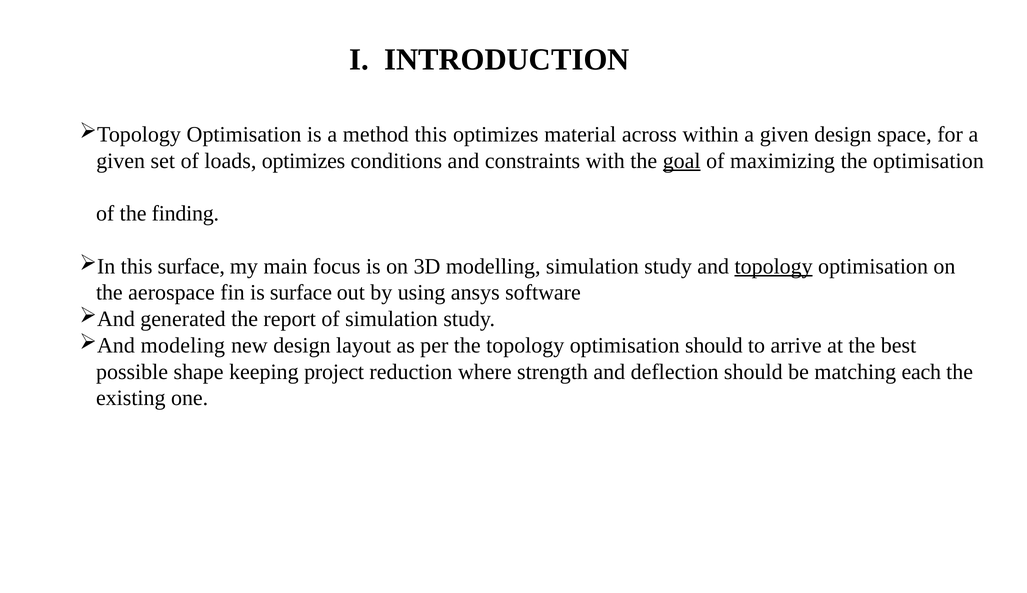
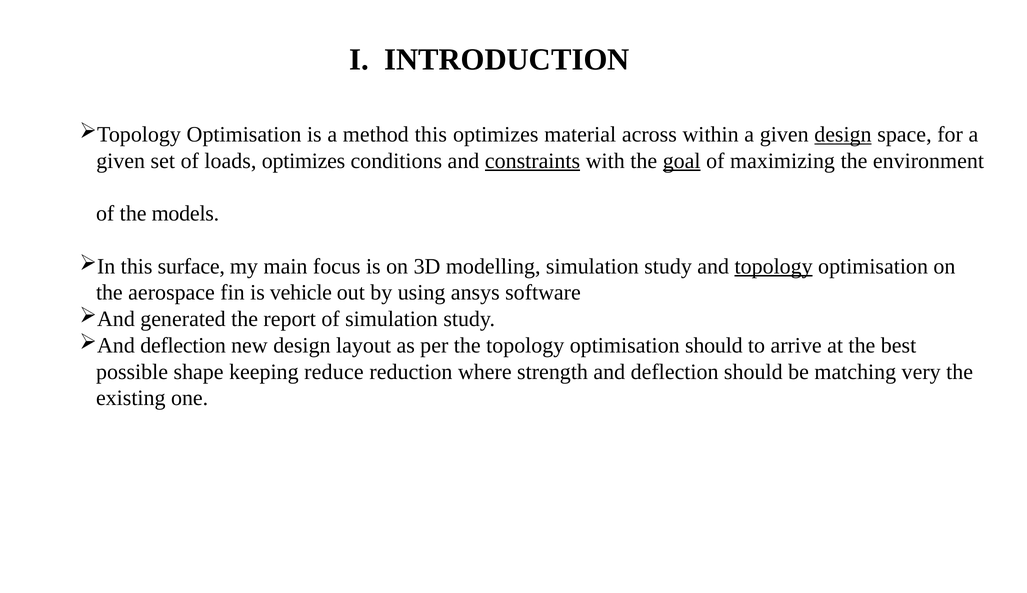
design at (843, 134) underline: none -> present
constraints underline: none -> present
the optimisation: optimisation -> environment
finding: finding -> models
is surface: surface -> vehicle
modeling at (183, 345): modeling -> deflection
project: project -> reduce
each: each -> very
